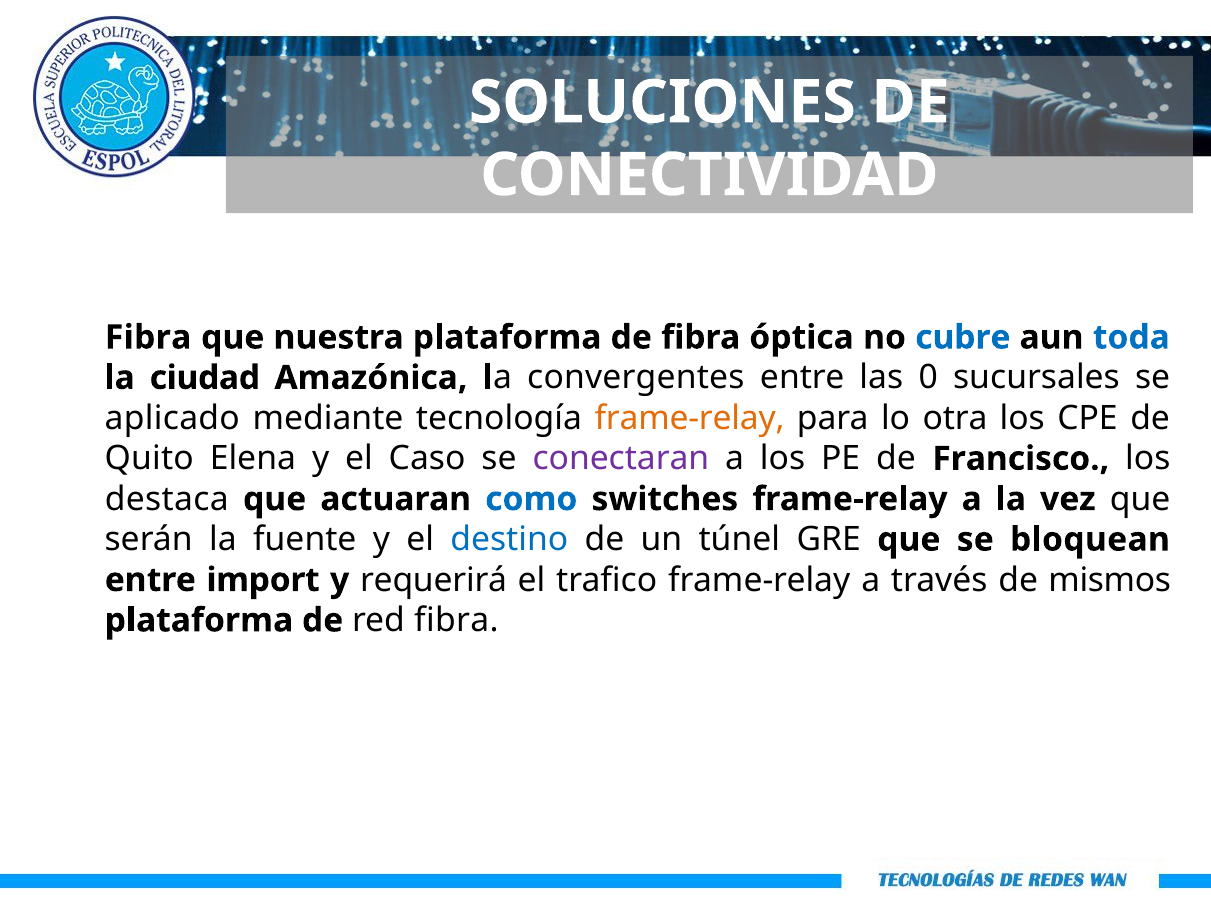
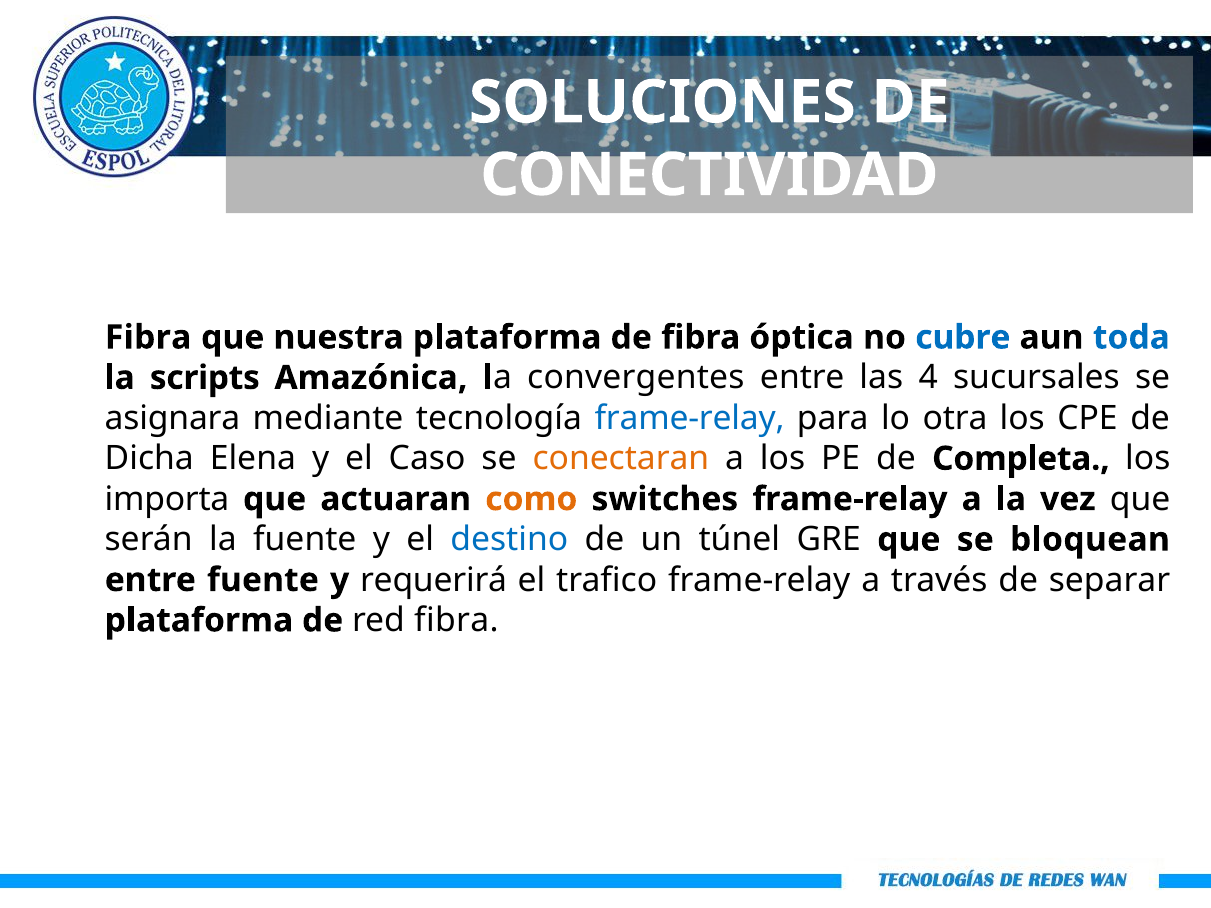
ciudad: ciudad -> scripts
0: 0 -> 4
aplicado: aplicado -> asignara
frame-relay at (690, 418) colour: orange -> blue
Quito: Quito -> Dicha
conectaran colour: purple -> orange
Francisco: Francisco -> Completa
destaca: destaca -> importa
como colour: blue -> orange
entre import: import -> fuente
mismos: mismos -> separar
